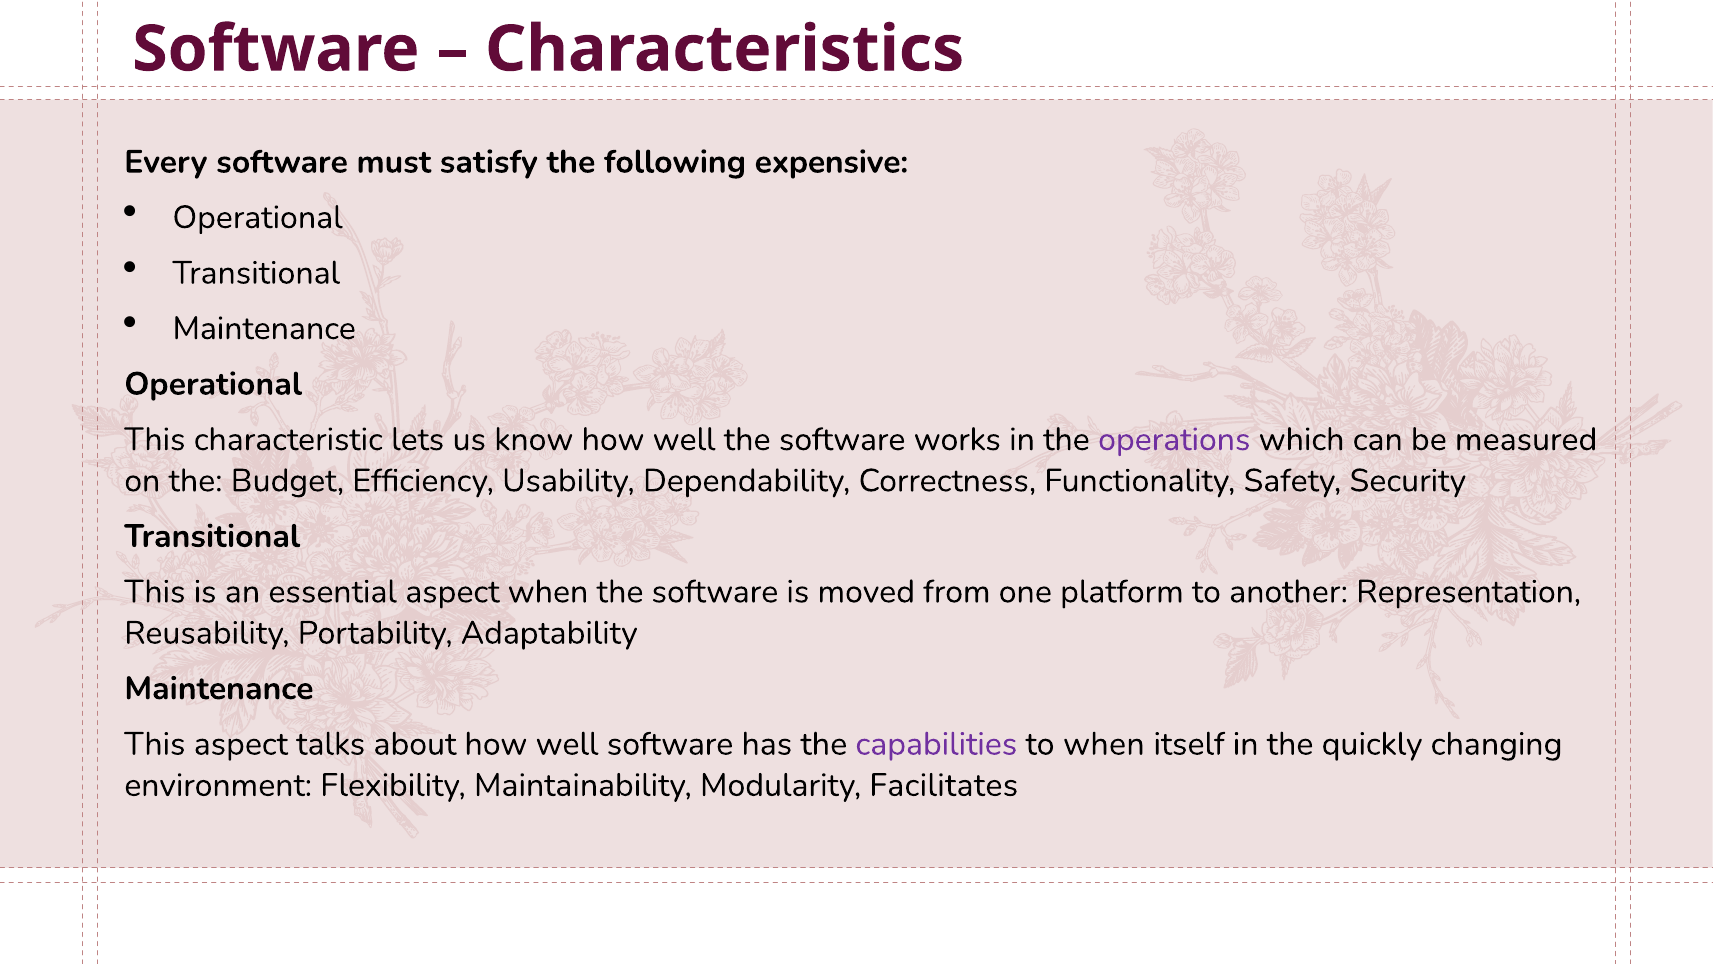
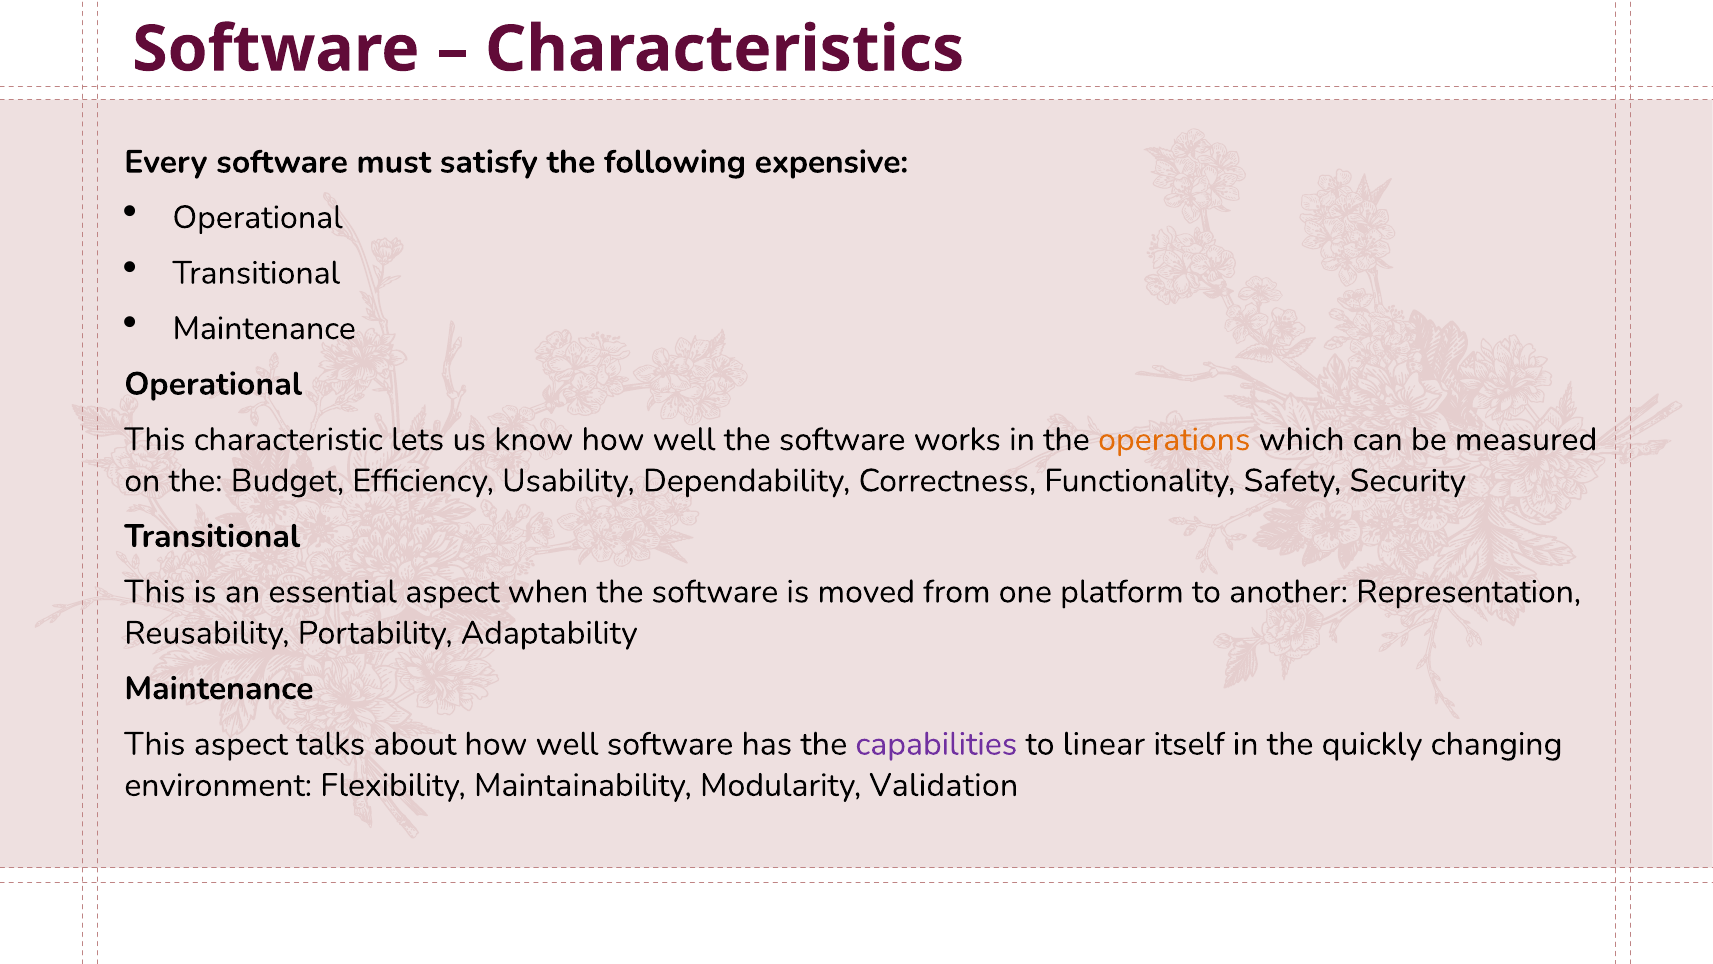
operations colour: purple -> orange
to when: when -> linear
Facilitates: Facilitates -> Validation
